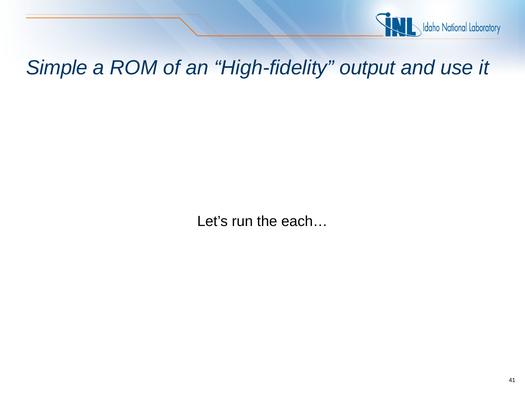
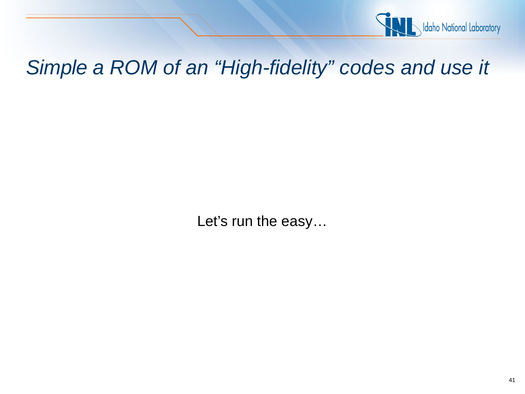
output: output -> codes
each…: each… -> easy…
